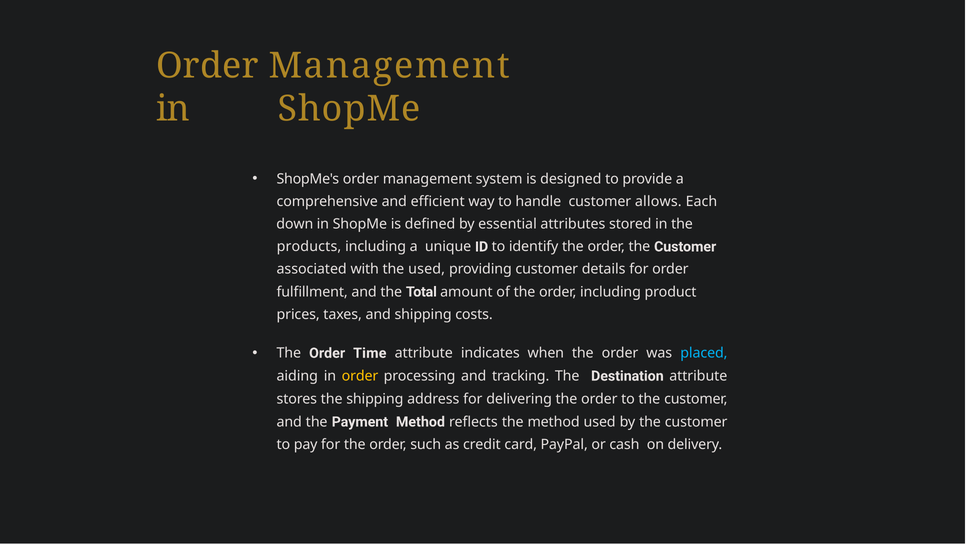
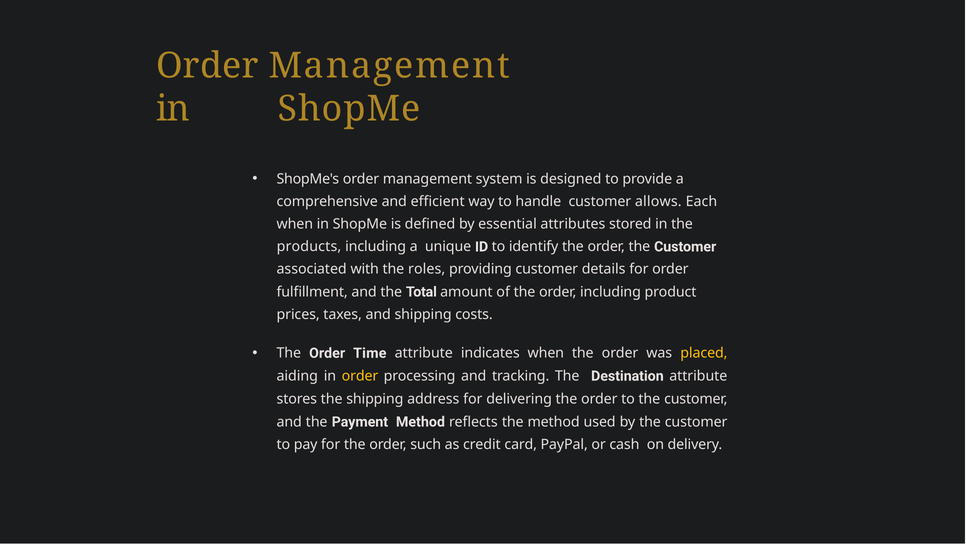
down at (295, 224): down -> when
the used: used -> roles
placed colour: light blue -> yellow
